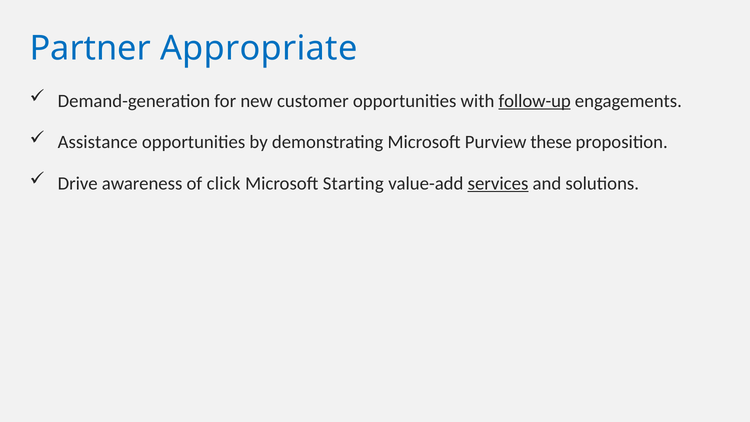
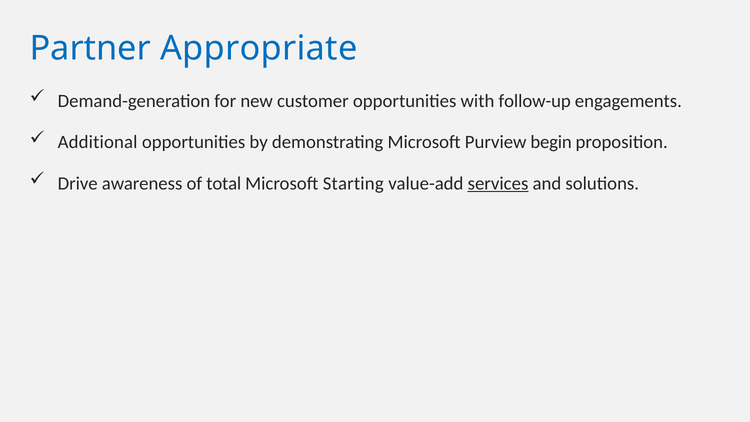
follow-up underline: present -> none
Assistance: Assistance -> Additional
these: these -> begin
click: click -> total
